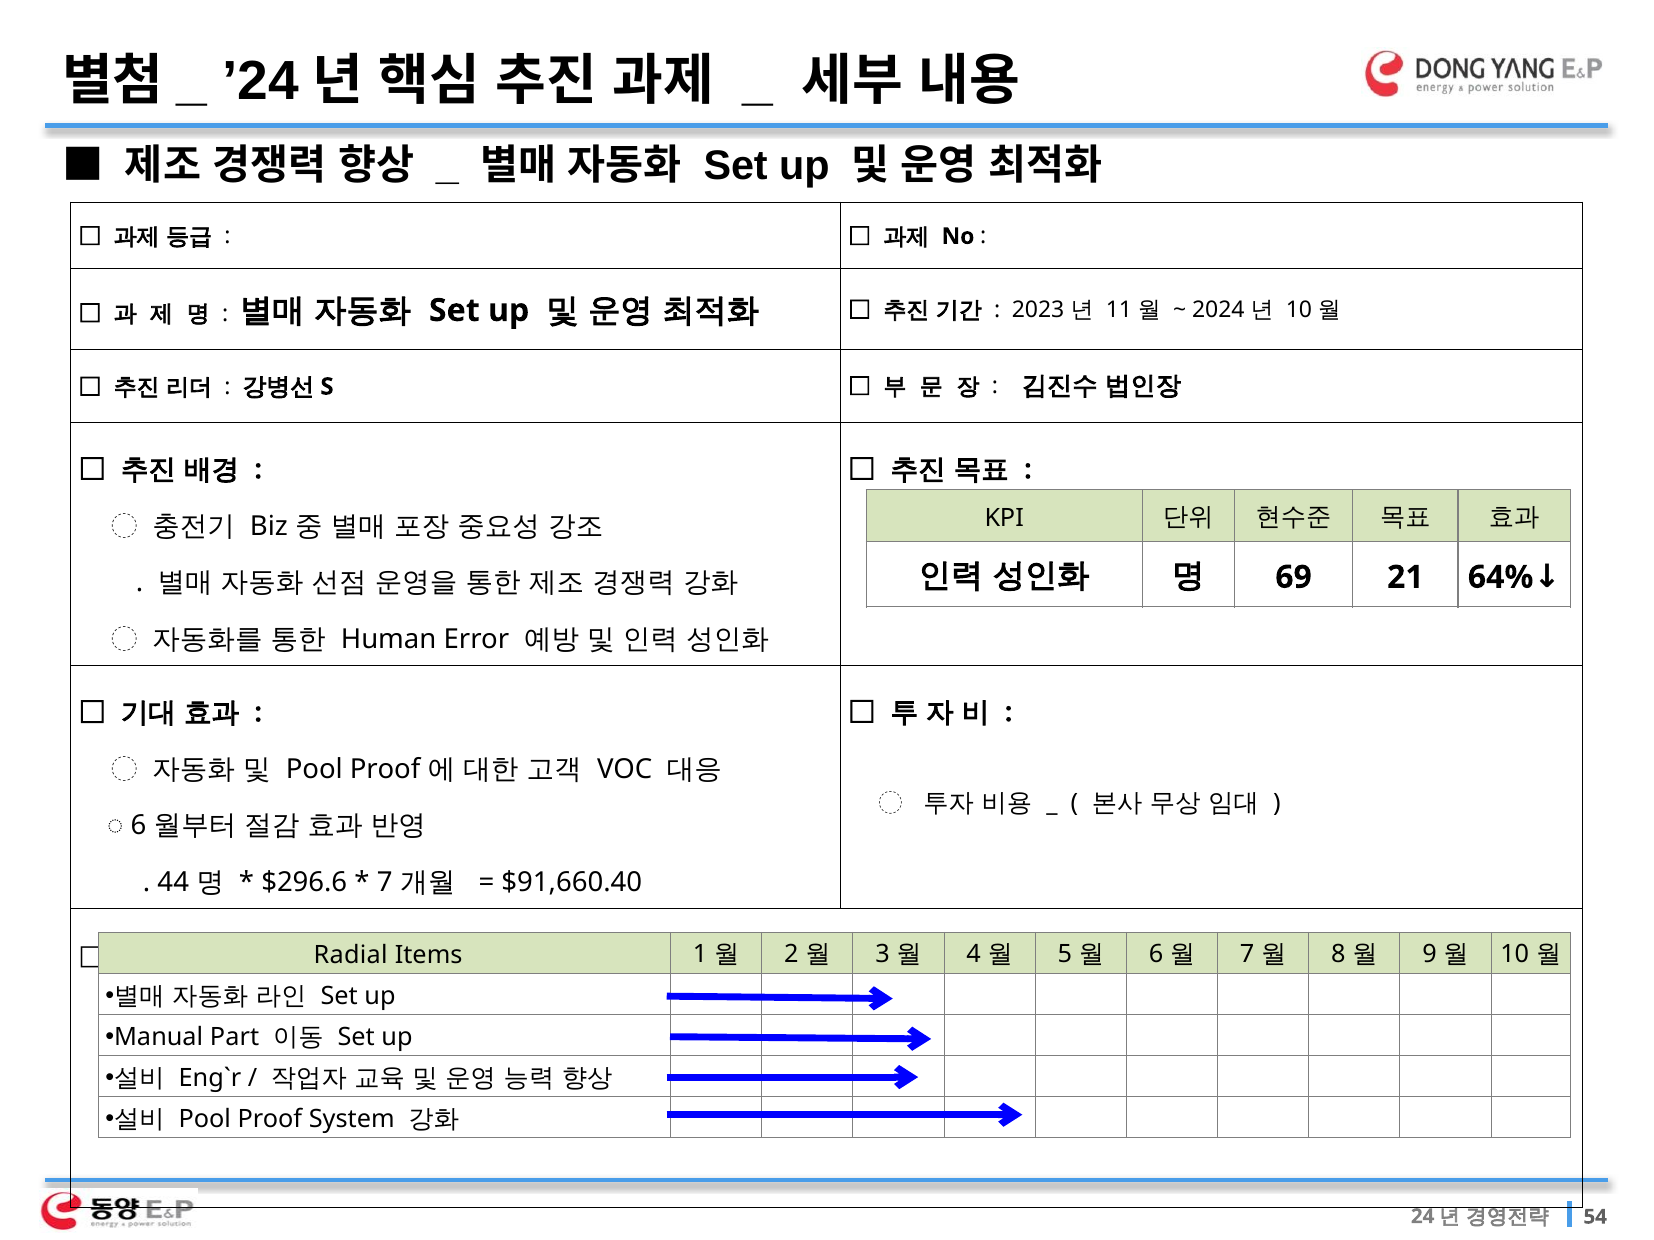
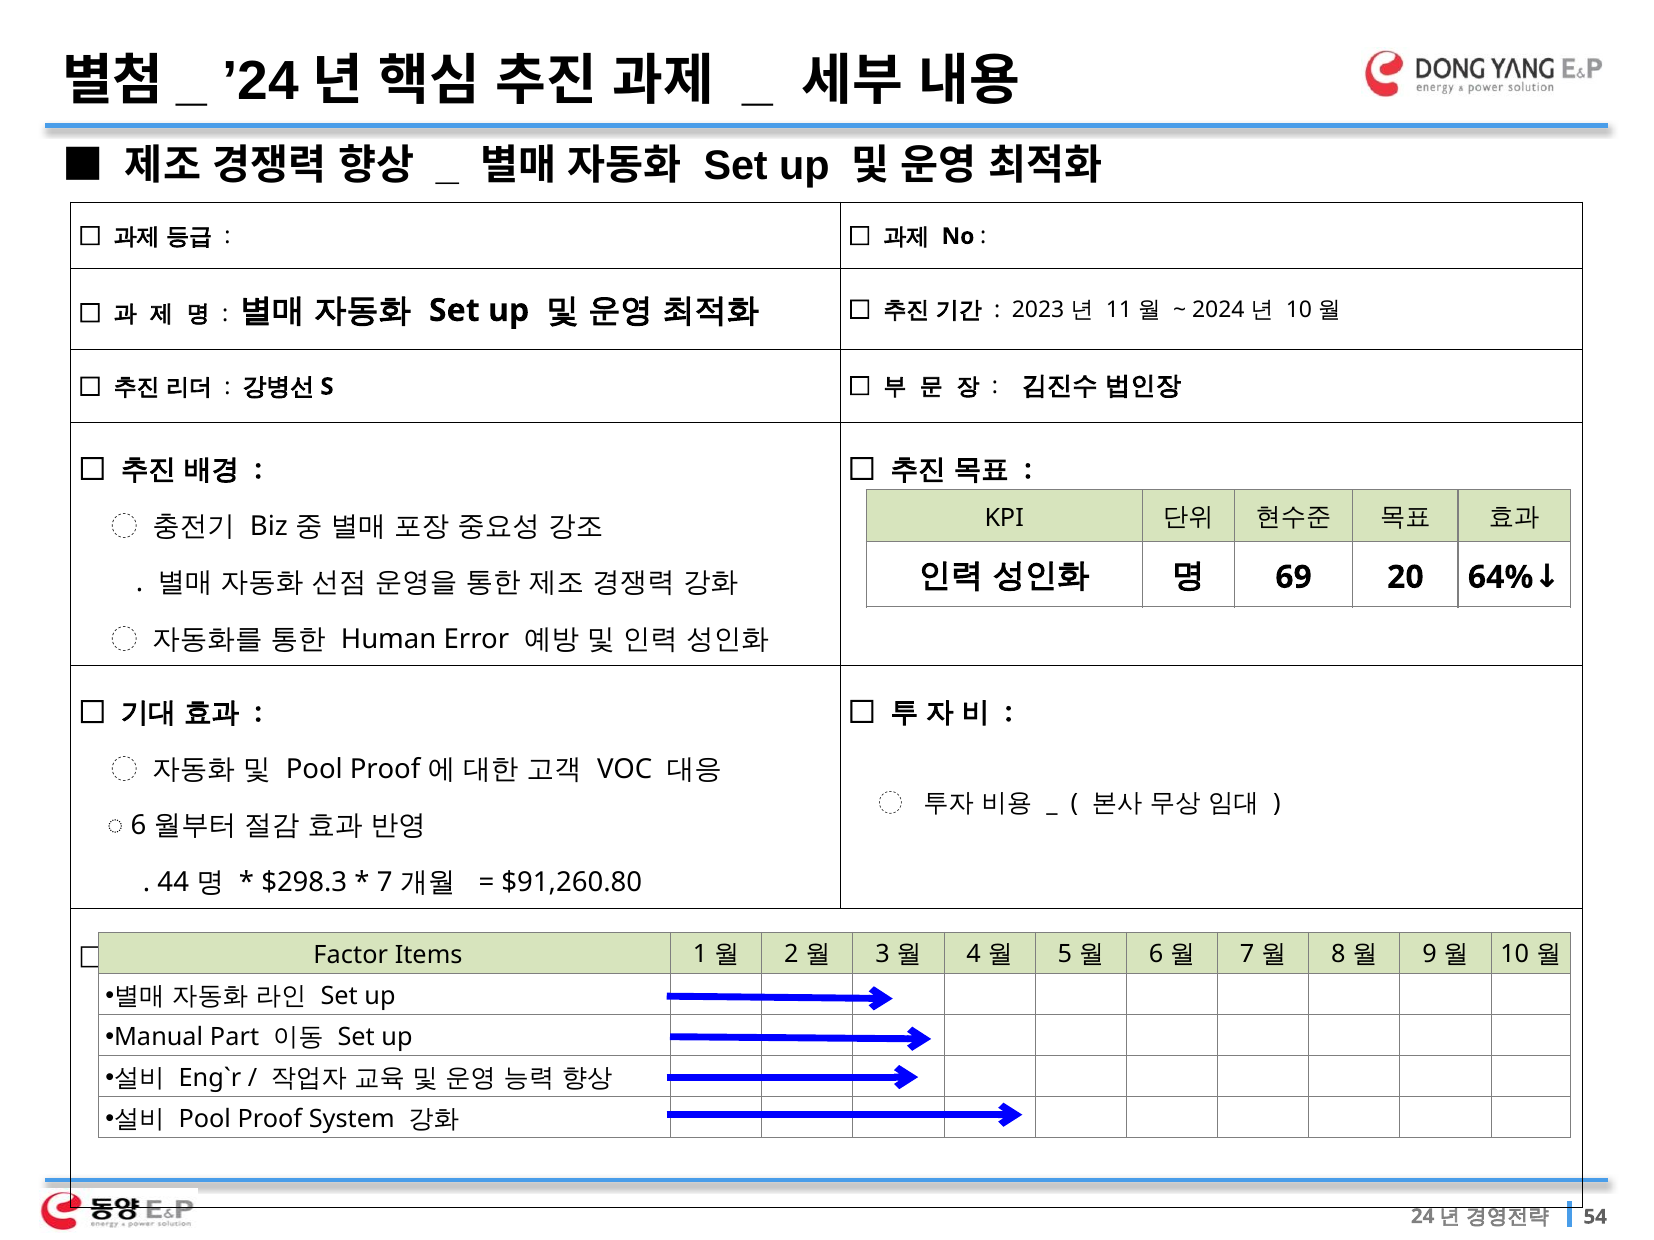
21: 21 -> 20
$296.6: $296.6 -> $298.3
$91,660.40: $91,660.40 -> $91,260.80
Radial: Radial -> Factor
